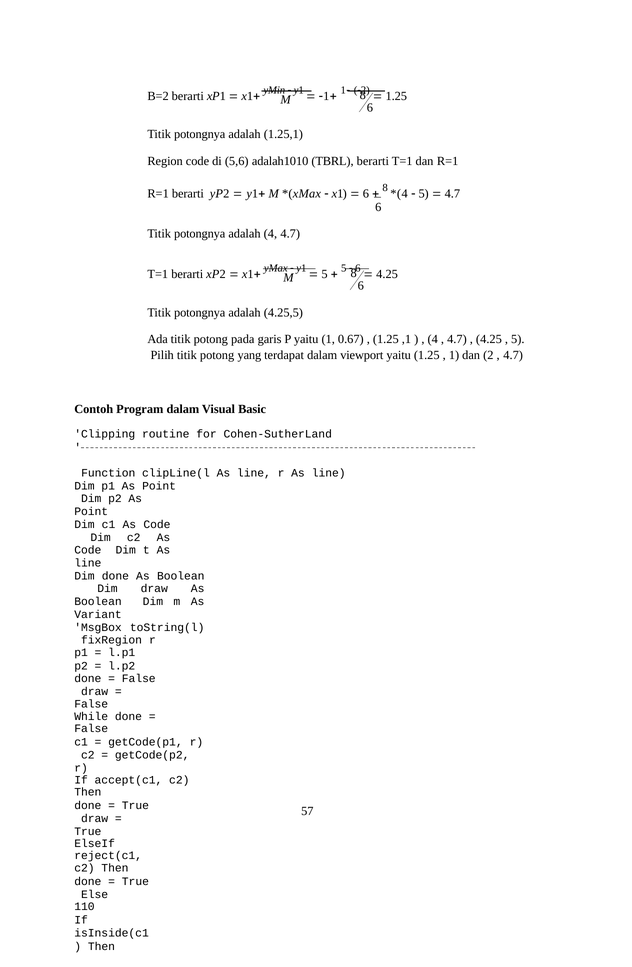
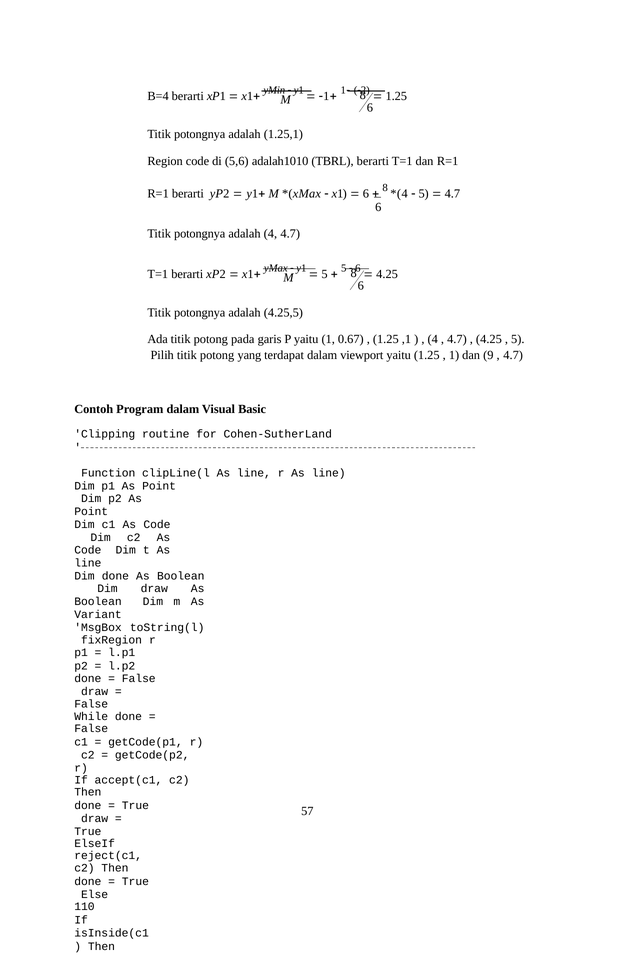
B=2: B=2 -> B=4
2: 2 -> 9
